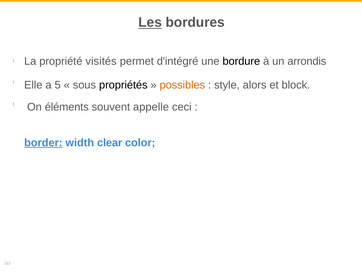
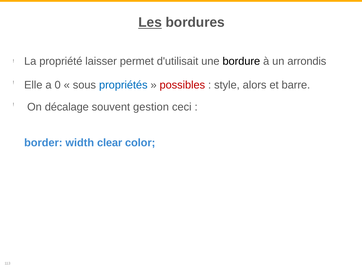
visités: visités -> laisser
d'intégré: d'intégré -> d'utilisait
5: 5 -> 0
propriétés colour: black -> blue
possibles colour: orange -> red
block: block -> barre
éléments: éléments -> décalage
appelle: appelle -> gestion
border underline: present -> none
